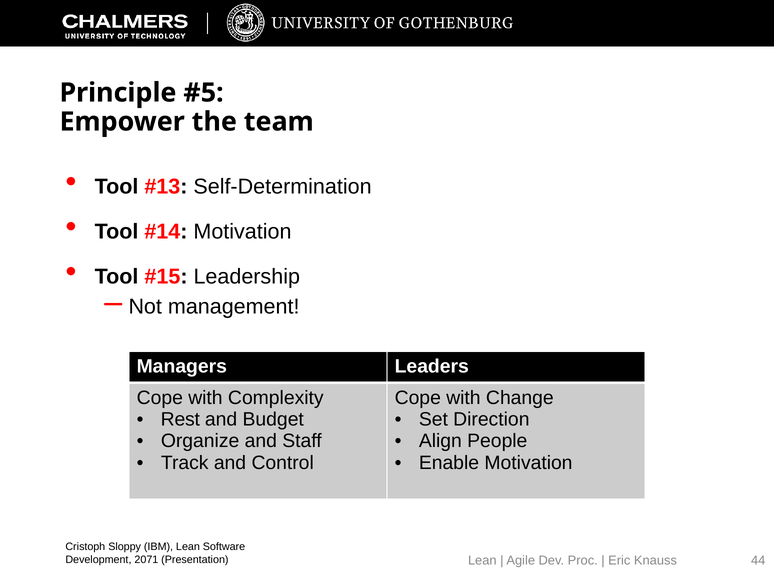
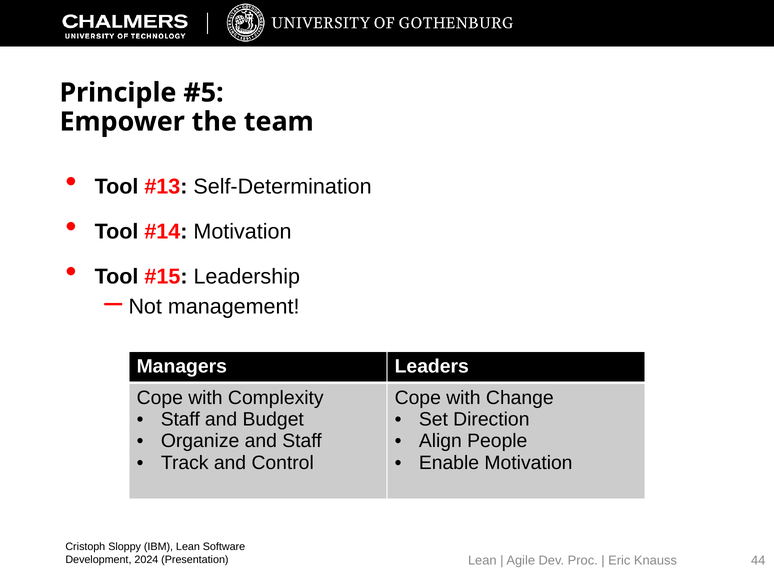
Rest at (180, 420): Rest -> Staff
2071: 2071 -> 2024
